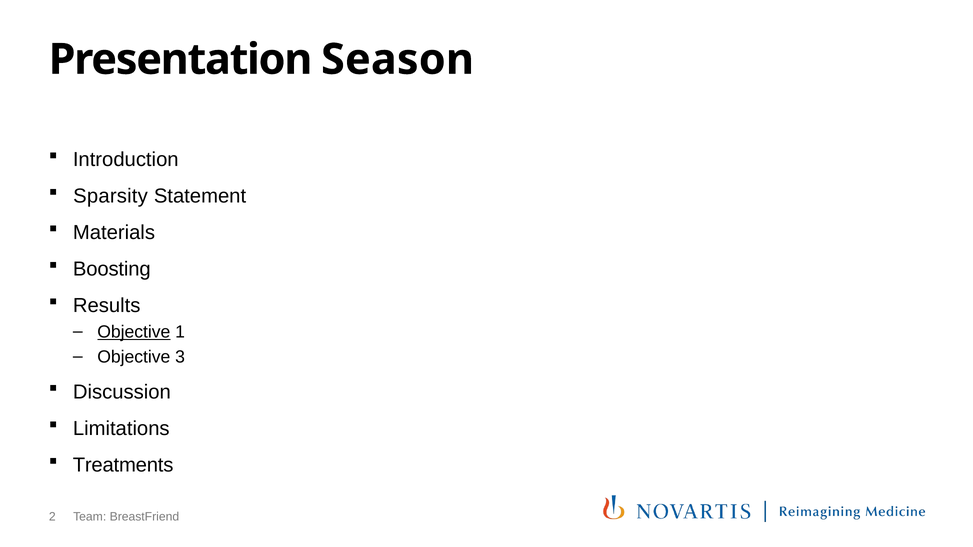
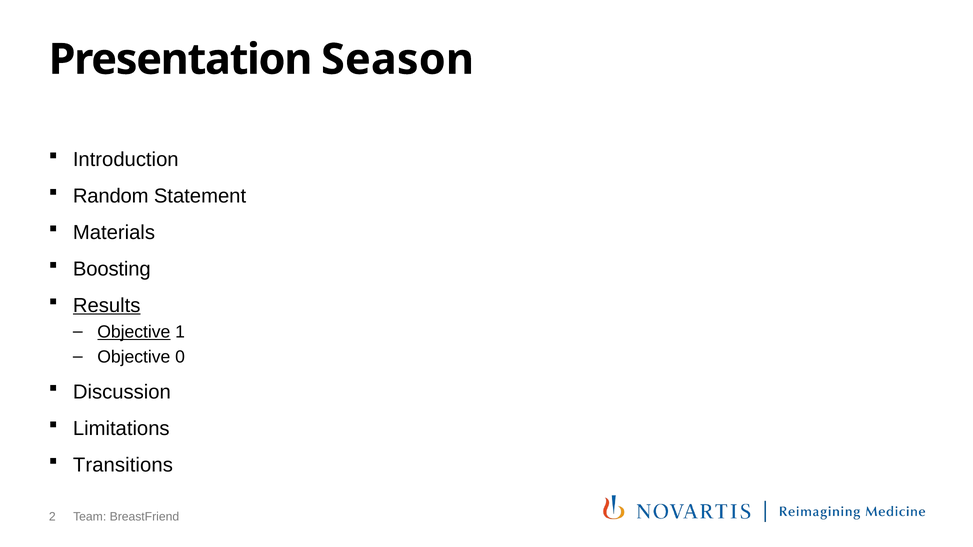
Sparsity: Sparsity -> Random
Results underline: none -> present
3: 3 -> 0
Treatments: Treatments -> Transitions
